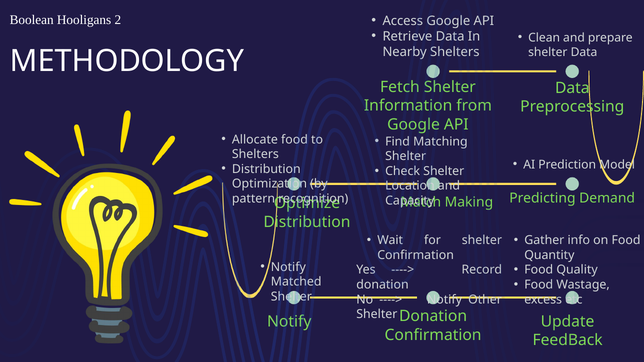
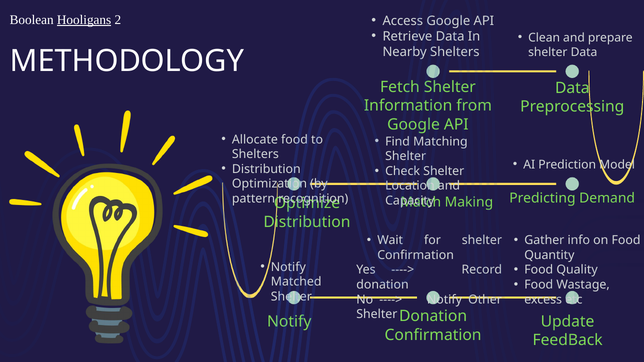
Hooligans underline: none -> present
